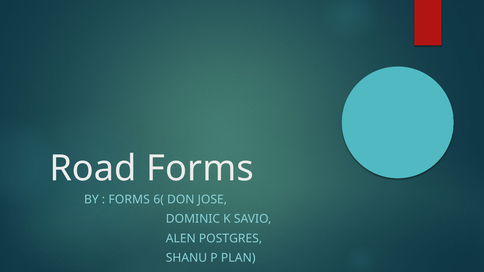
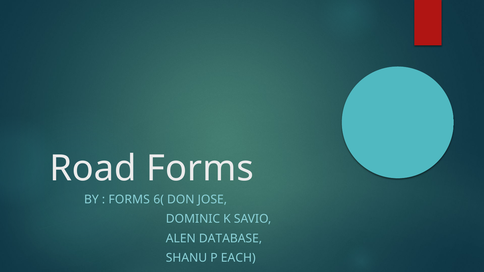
POSTGRES: POSTGRES -> DATABASE
PLAN: PLAN -> EACH
